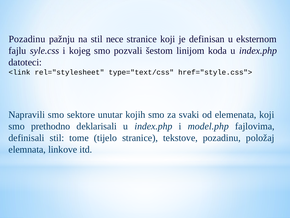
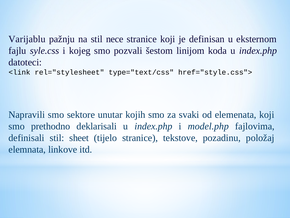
Pozadinu at (27, 39): Pozadinu -> Varijablu
tome: tome -> sheet
